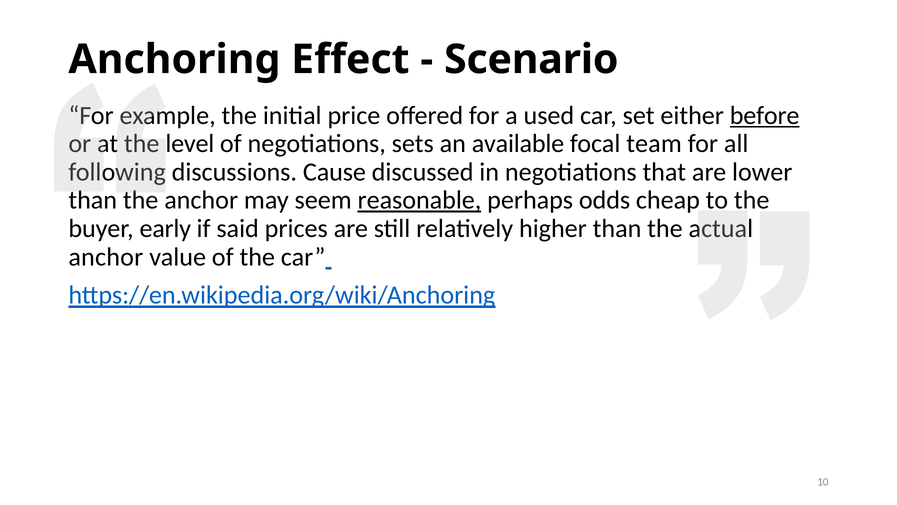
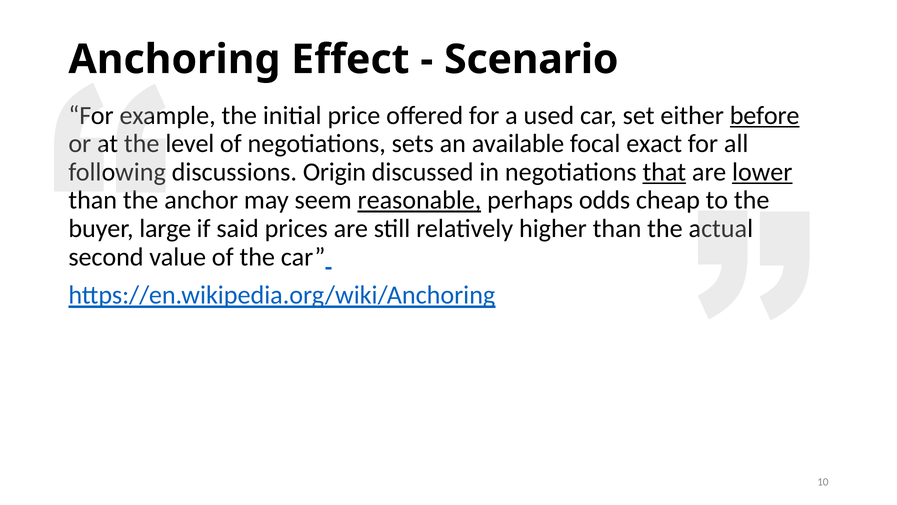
team: team -> exact
Cause: Cause -> Origin
that underline: none -> present
lower underline: none -> present
early: early -> large
anchor at (106, 257): anchor -> second
